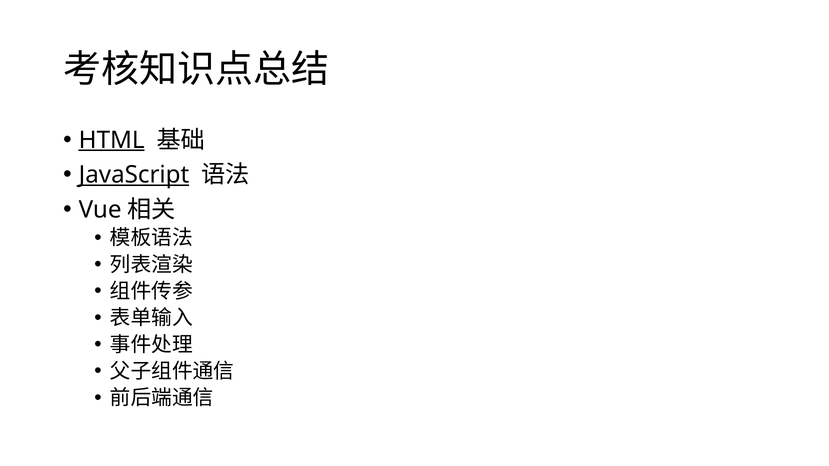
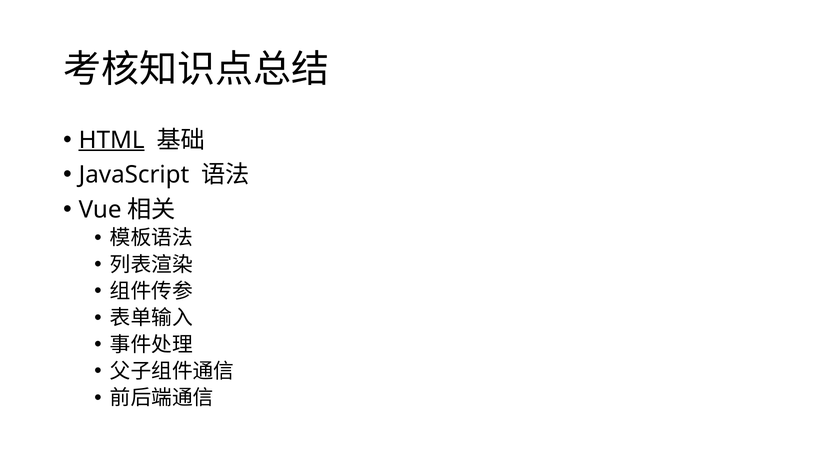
JavaScript underline: present -> none
